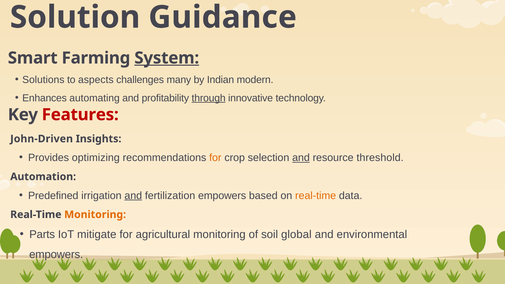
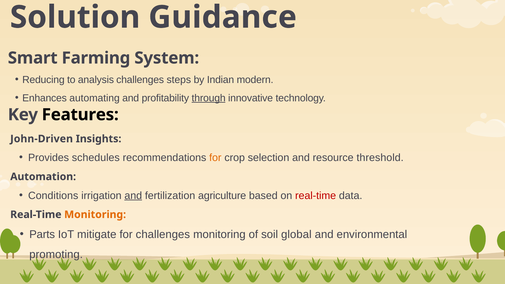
System underline: present -> none
Solutions: Solutions -> Reducing
aspects: aspects -> analysis
many: many -> steps
Features colour: red -> black
optimizing: optimizing -> schedules
and at (301, 158) underline: present -> none
Predefined: Predefined -> Conditions
fertilization empowers: empowers -> agriculture
real-time at (316, 196) colour: orange -> red
for agricultural: agricultural -> challenges
empowers at (56, 255): empowers -> promoting
